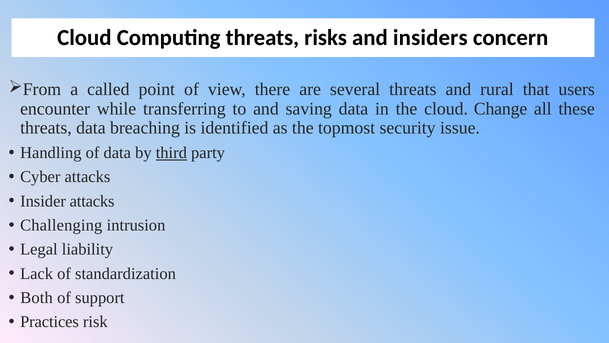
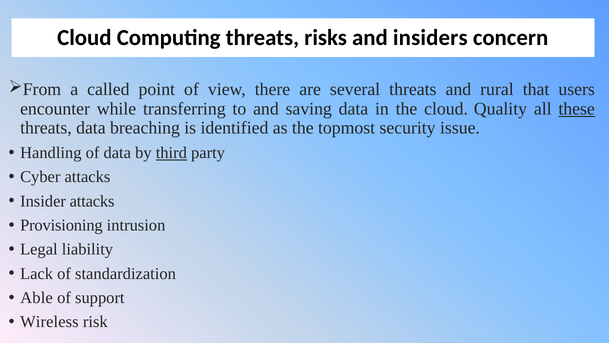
Change: Change -> Quality
these underline: none -> present
Challenging: Challenging -> Provisioning
Both: Both -> Able
Practices: Practices -> Wireless
